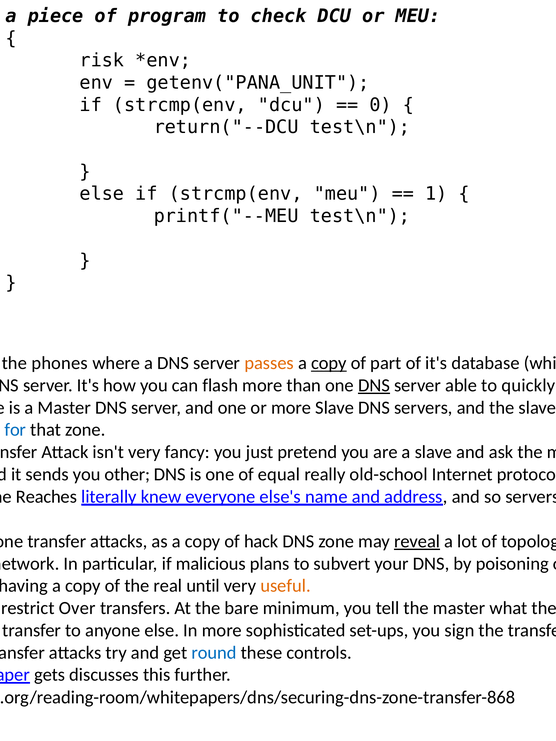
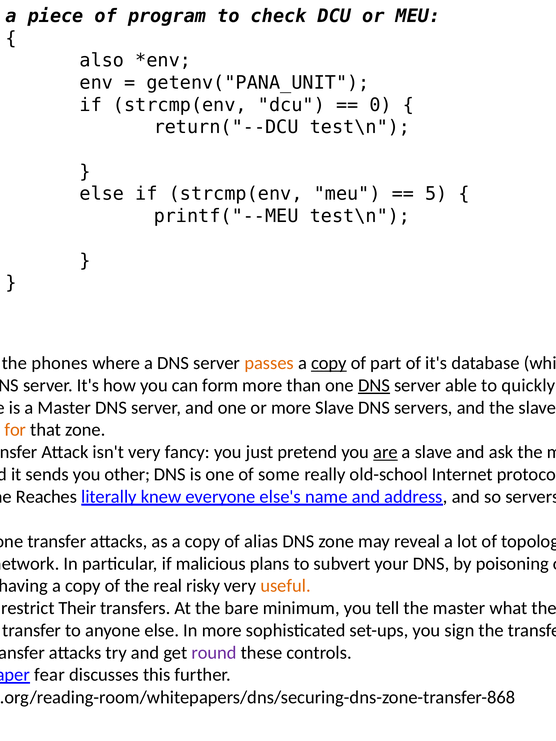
risk: risk -> also
1: 1 -> 5
flash: flash -> form
for at (15, 430) colour: blue -> orange
are at (385, 452) underline: none -> present
equal: equal -> some
hack: hack -> alias
reveal underline: present -> none
until: until -> risky
Over: Over -> Their
round colour: blue -> purple
gets: gets -> fear
